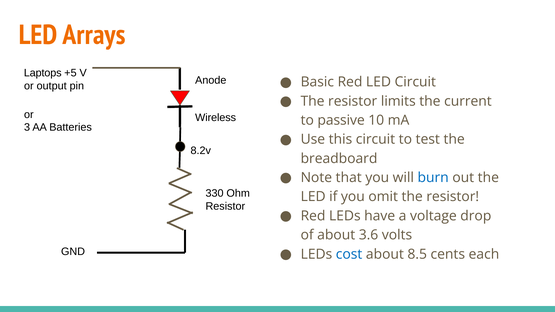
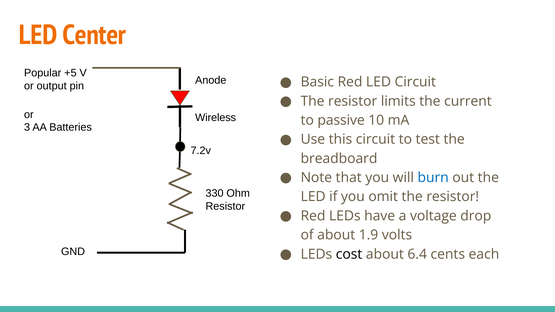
Arrays: Arrays -> Center
Laptops: Laptops -> Popular
8.2v: 8.2v -> 7.2v
3.6: 3.6 -> 1.9
cost colour: blue -> black
8.5: 8.5 -> 6.4
